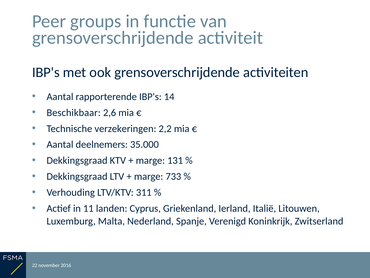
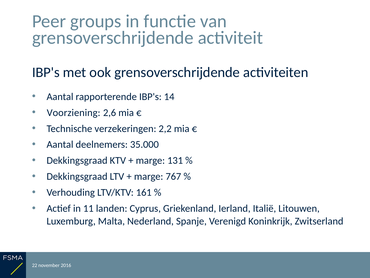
Beschikbaar: Beschikbaar -> Voorziening
733: 733 -> 767
311: 311 -> 161
